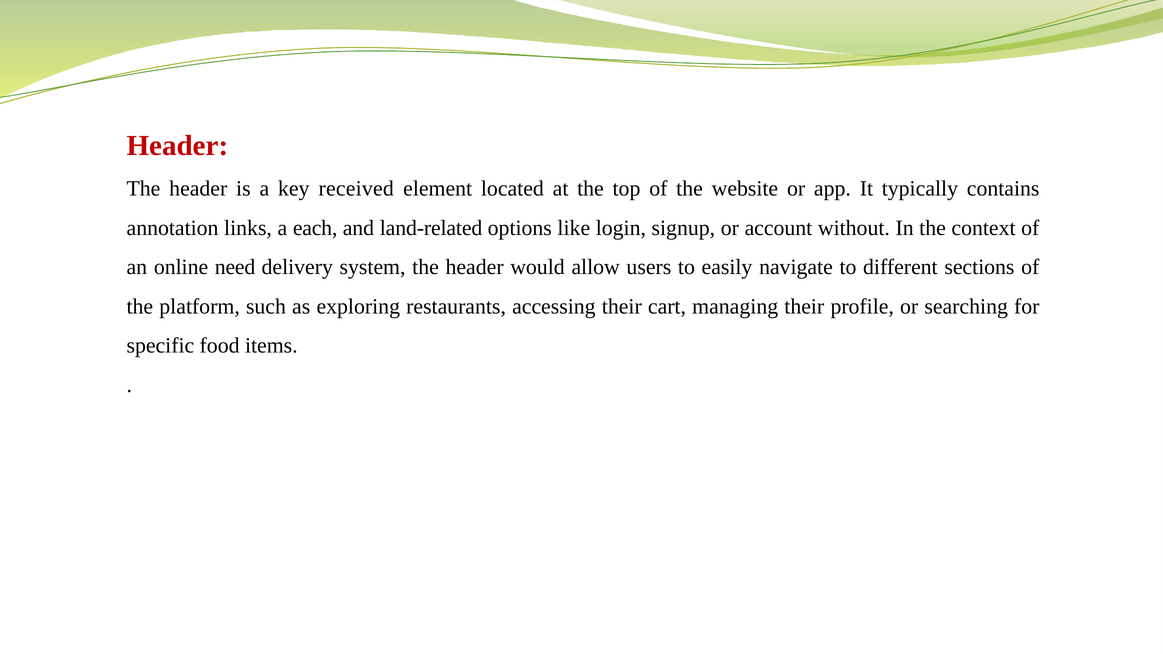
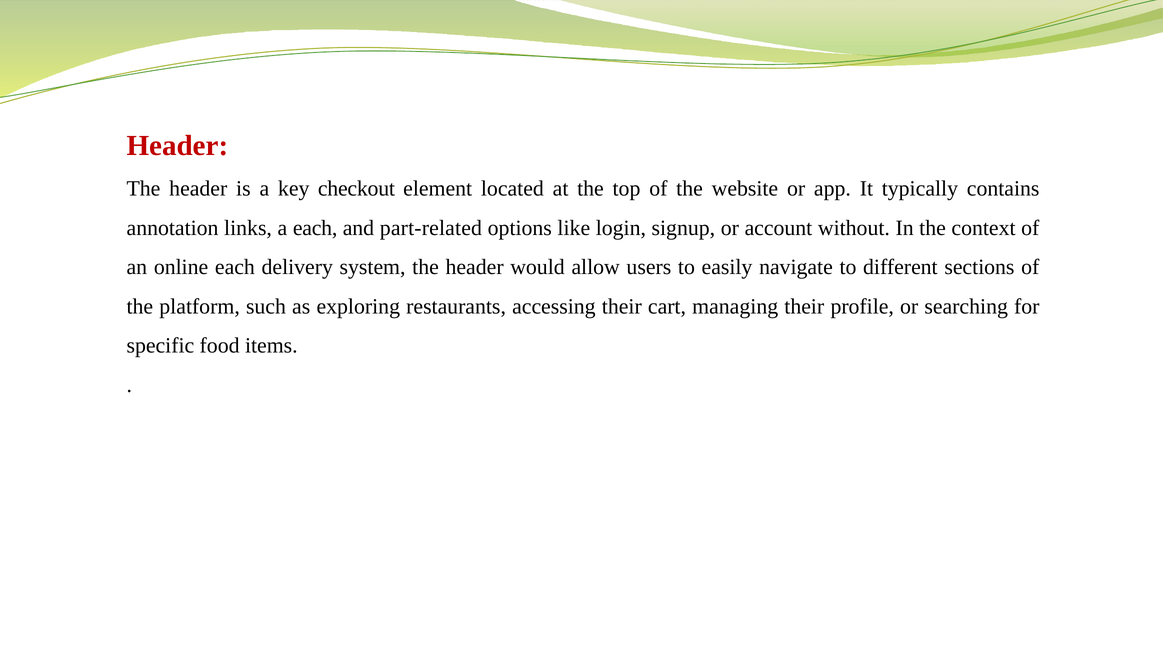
received: received -> checkout
land-related: land-related -> part-related
online need: need -> each
